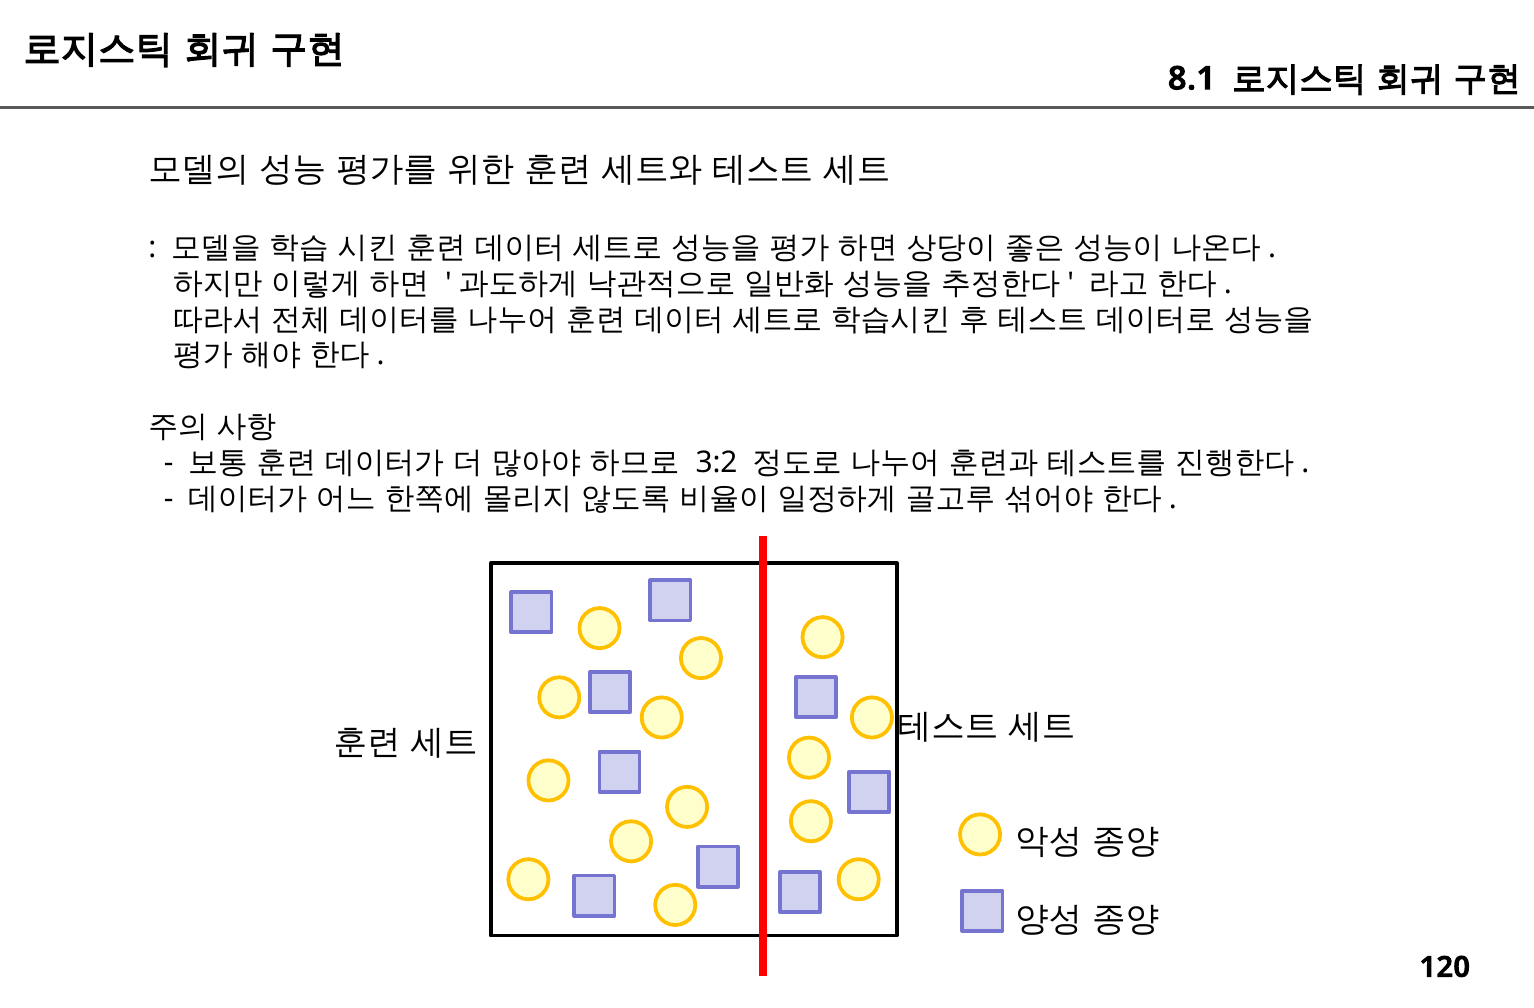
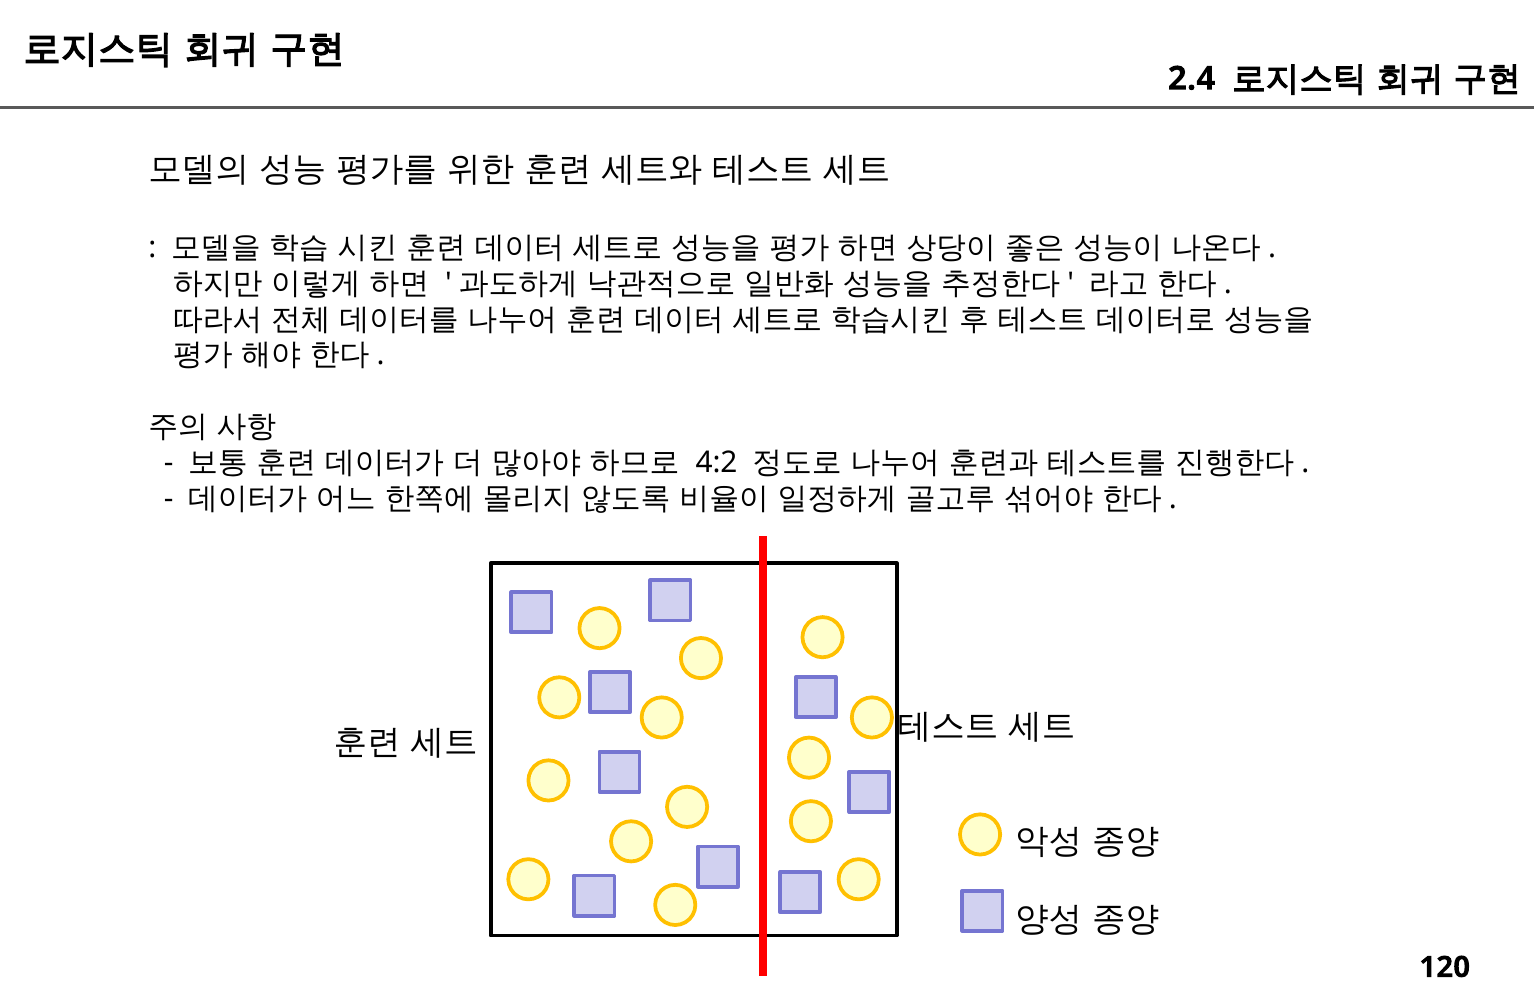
8.1: 8.1 -> 2.4
3:2: 3:2 -> 4:2
